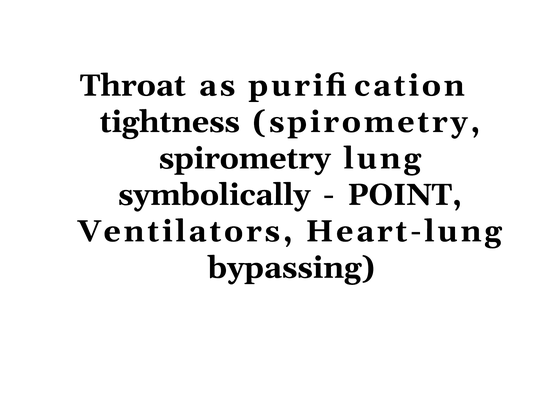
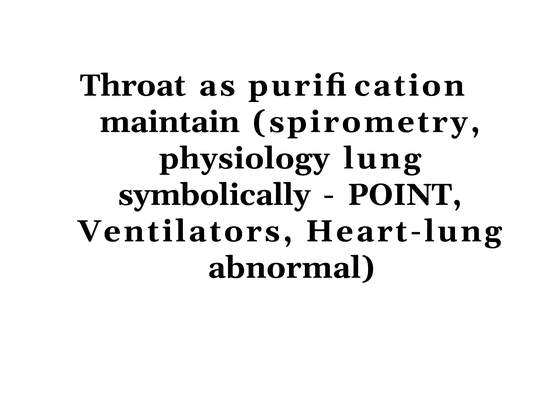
tightness: tightness -> maintain
spirometry at (245, 159): spirometry -> physiology
bypassing: bypassing -> abnormal
